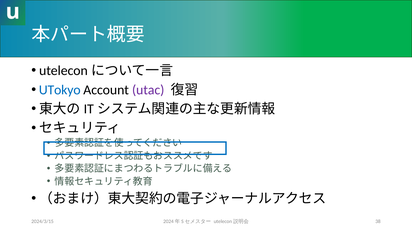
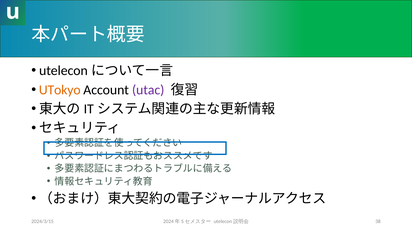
UTokyo colour: blue -> orange
